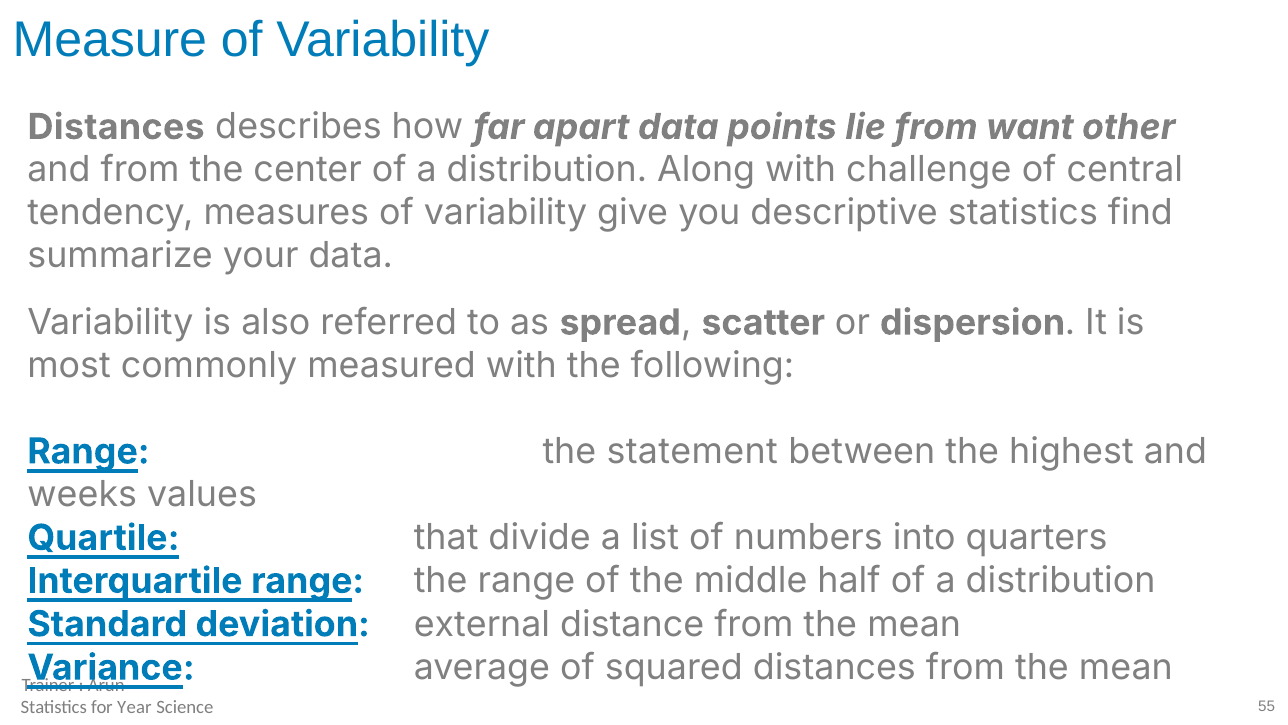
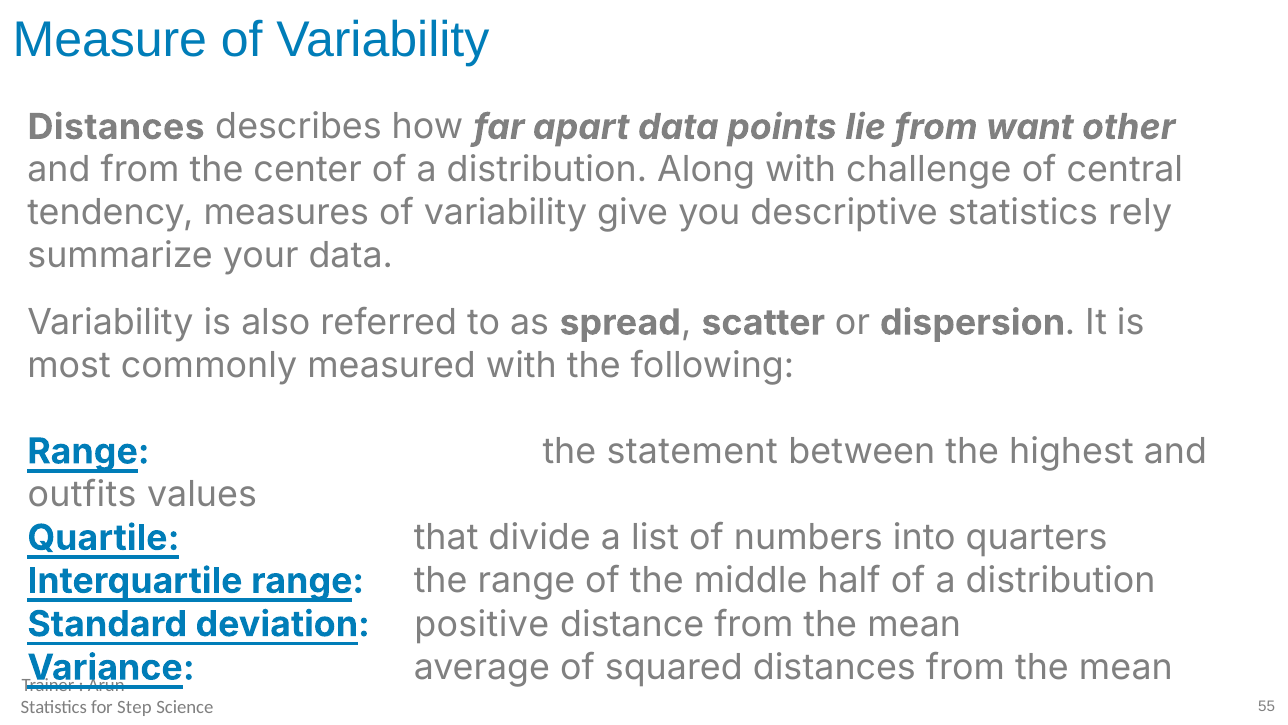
find: find -> rely
weeks: weeks -> outfits
external: external -> positive
Year: Year -> Step
